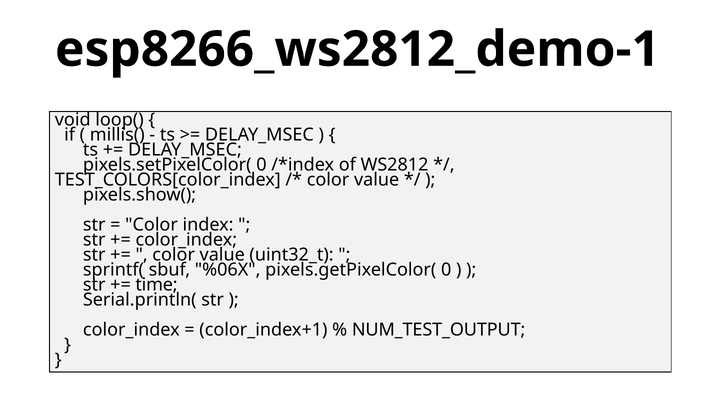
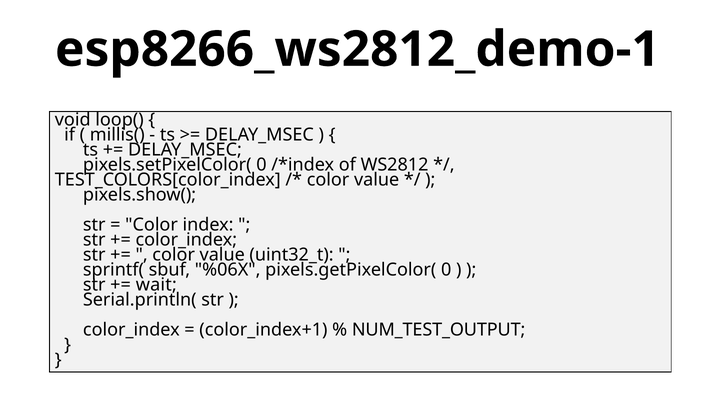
time: time -> wait
